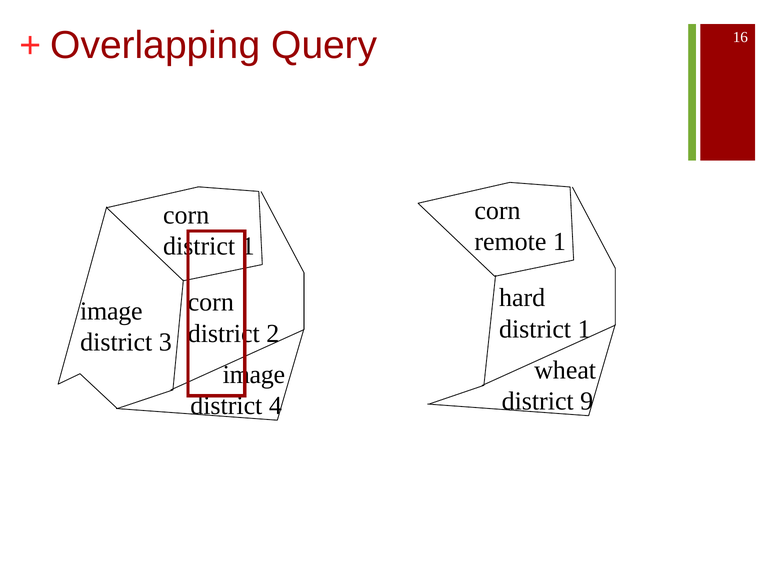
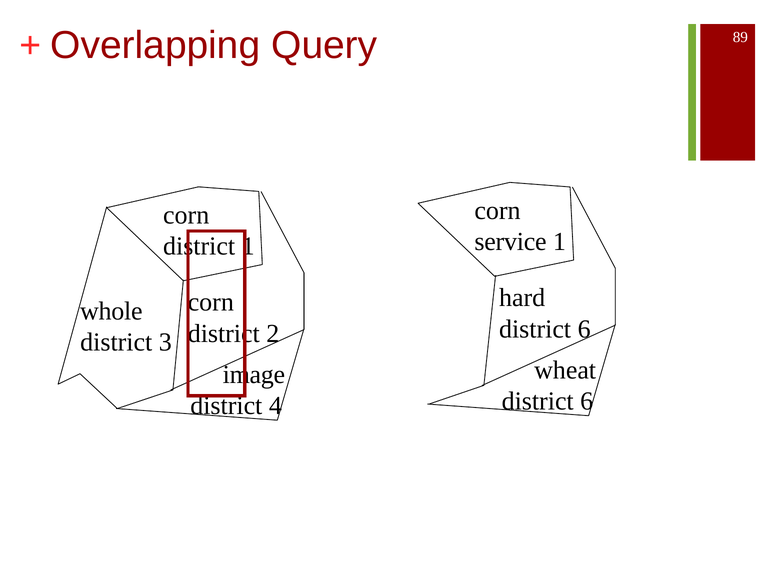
16: 16 -> 89
remote: remote -> service
image at (111, 311): image -> whole
1 at (584, 329): 1 -> 6
9 at (587, 401): 9 -> 6
